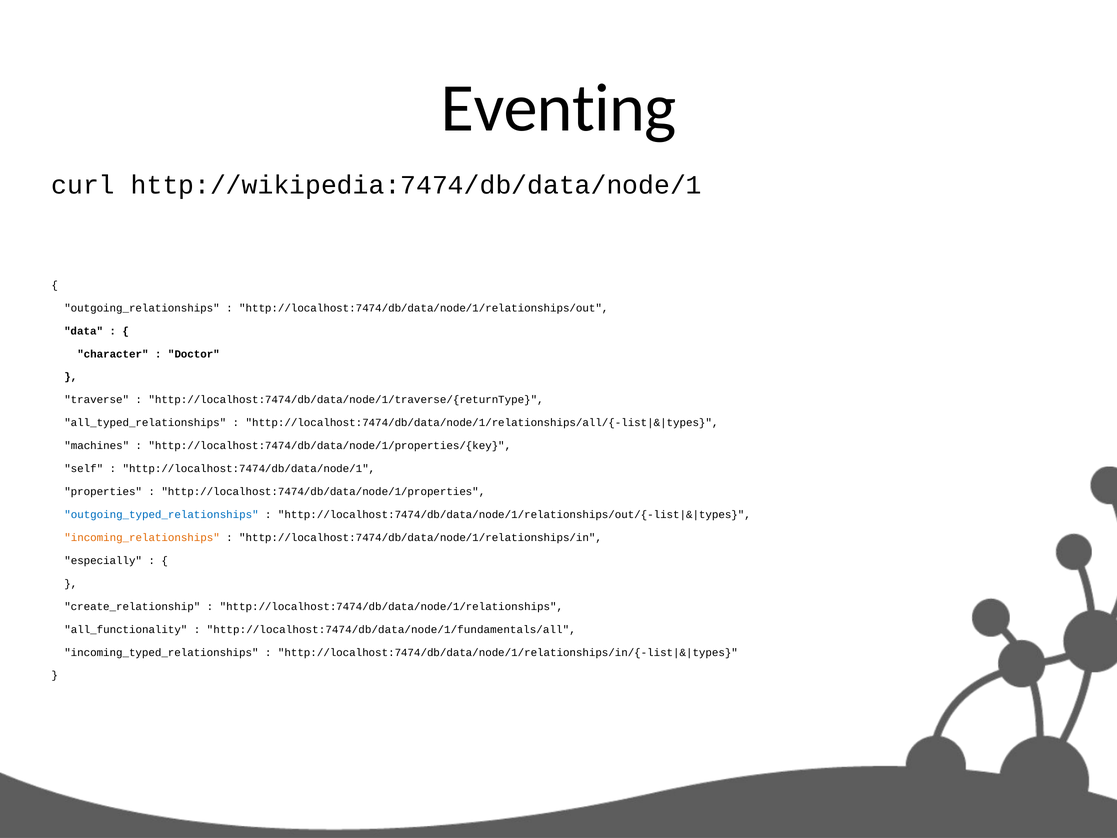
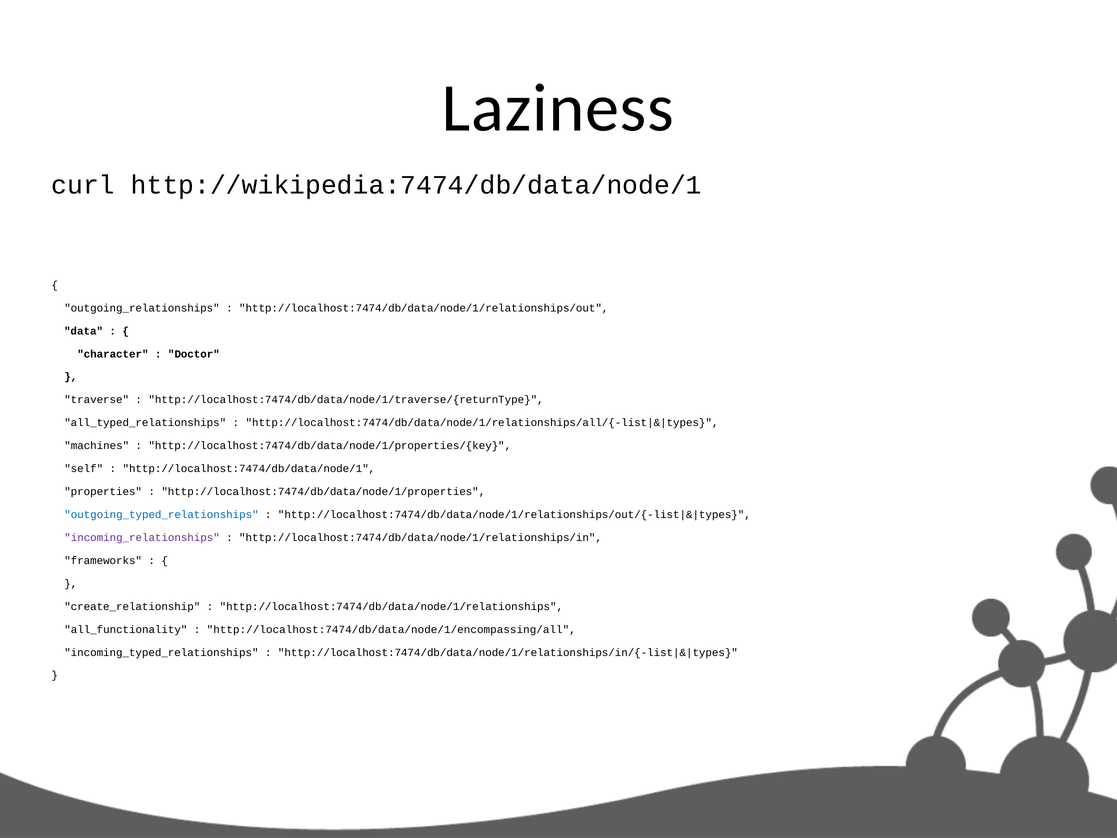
Eventing: Eventing -> Laziness
incoming_relationships colour: orange -> purple
especially: especially -> frameworks
http://localhost:7474/db/data/node/1/fundamentals/all: http://localhost:7474/db/data/node/1/fundamentals/all -> http://localhost:7474/db/data/node/1/encompassing/all
